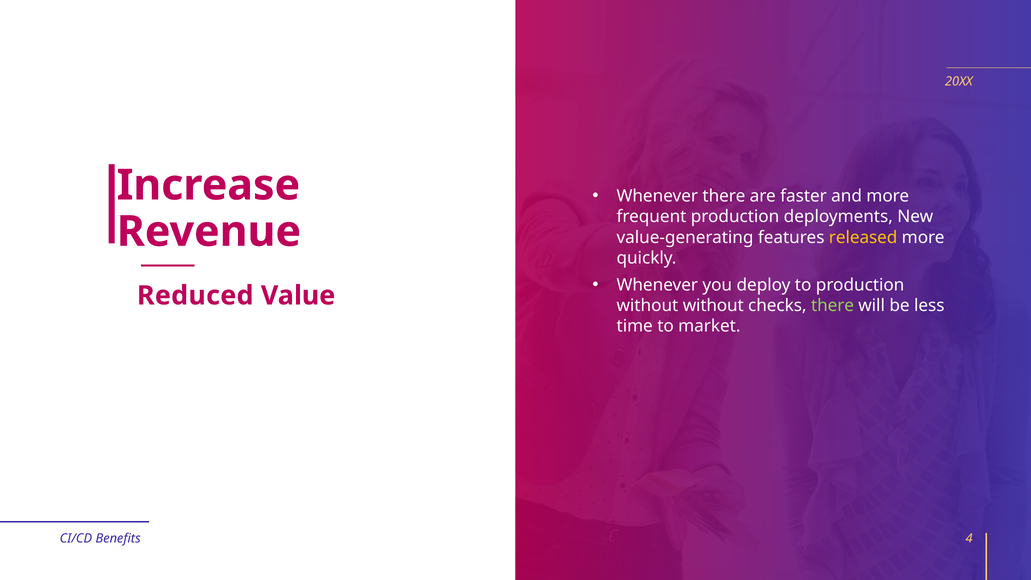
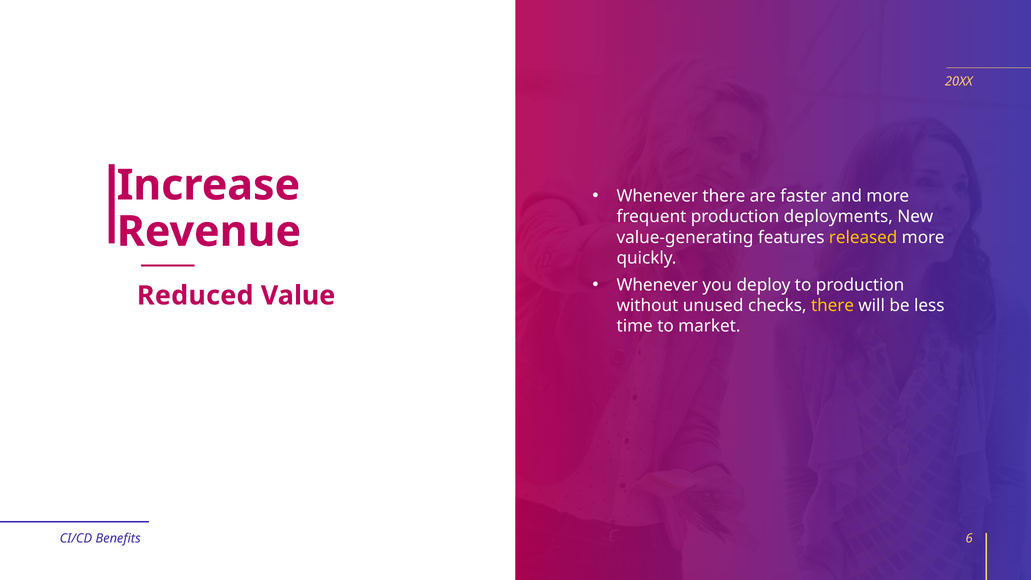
without without: without -> unused
there at (833, 306) colour: light green -> yellow
4: 4 -> 6
